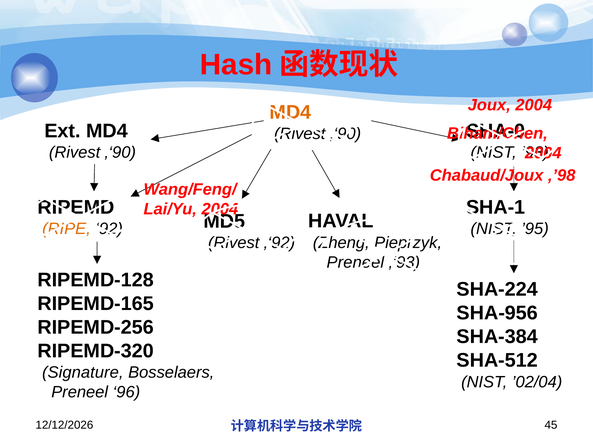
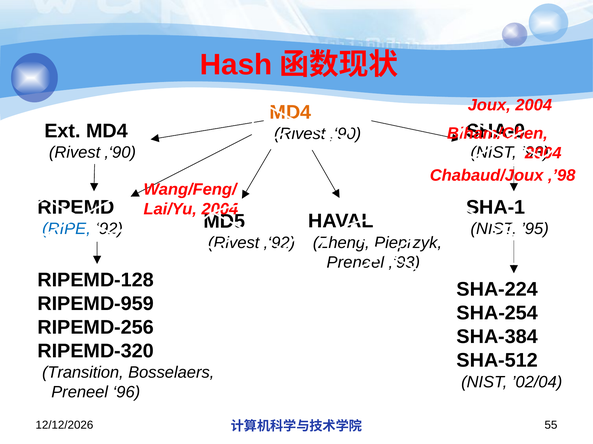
RIPE colour: orange -> blue
RIPEMD-165: RIPEMD-165 -> RIPEMD-959
SHA-956: SHA-956 -> SHA-254
Signature: Signature -> Transition
45: 45 -> 55
